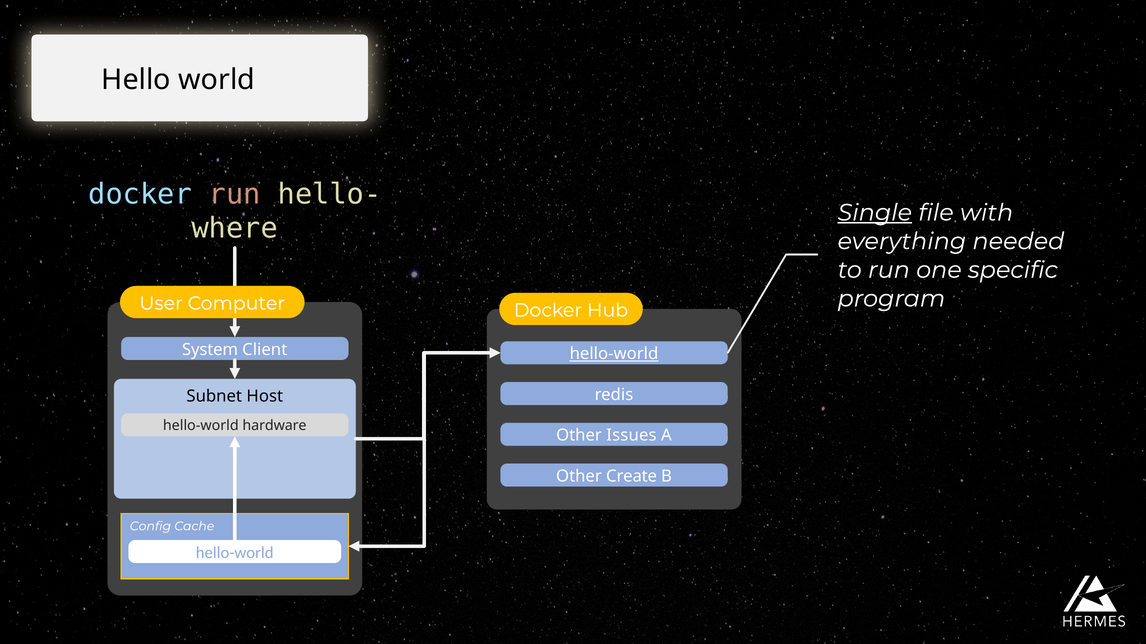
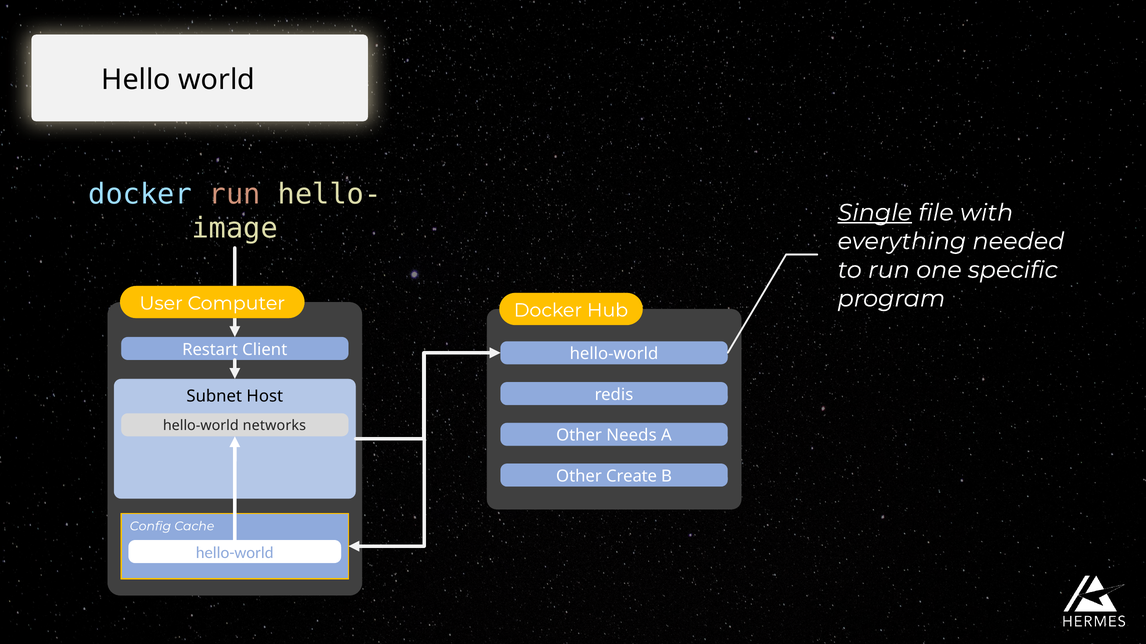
where: where -> image
System: System -> Restart
hello-world at (614, 354) underline: present -> none
hardware: hardware -> networks
Issues: Issues -> Needs
